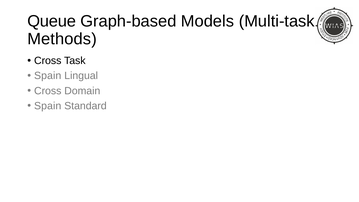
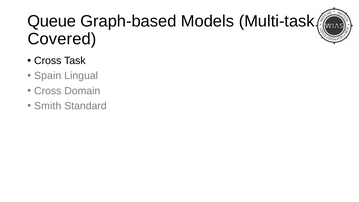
Methods: Methods -> Covered
Spain at (48, 106): Spain -> Smith
